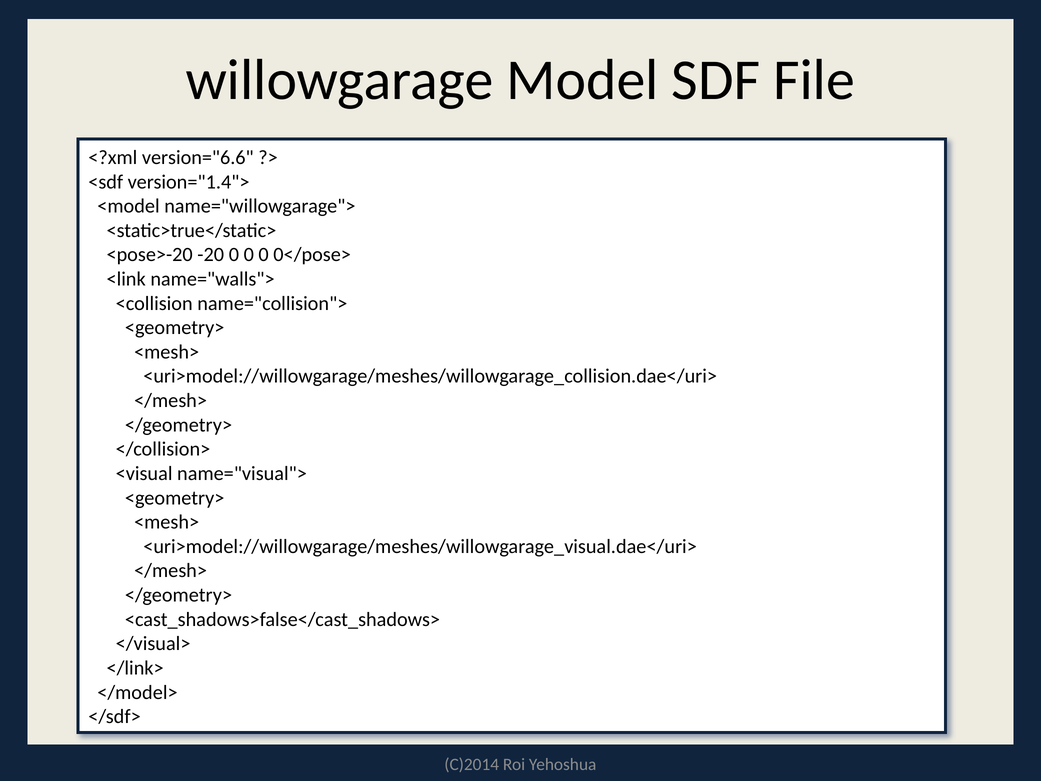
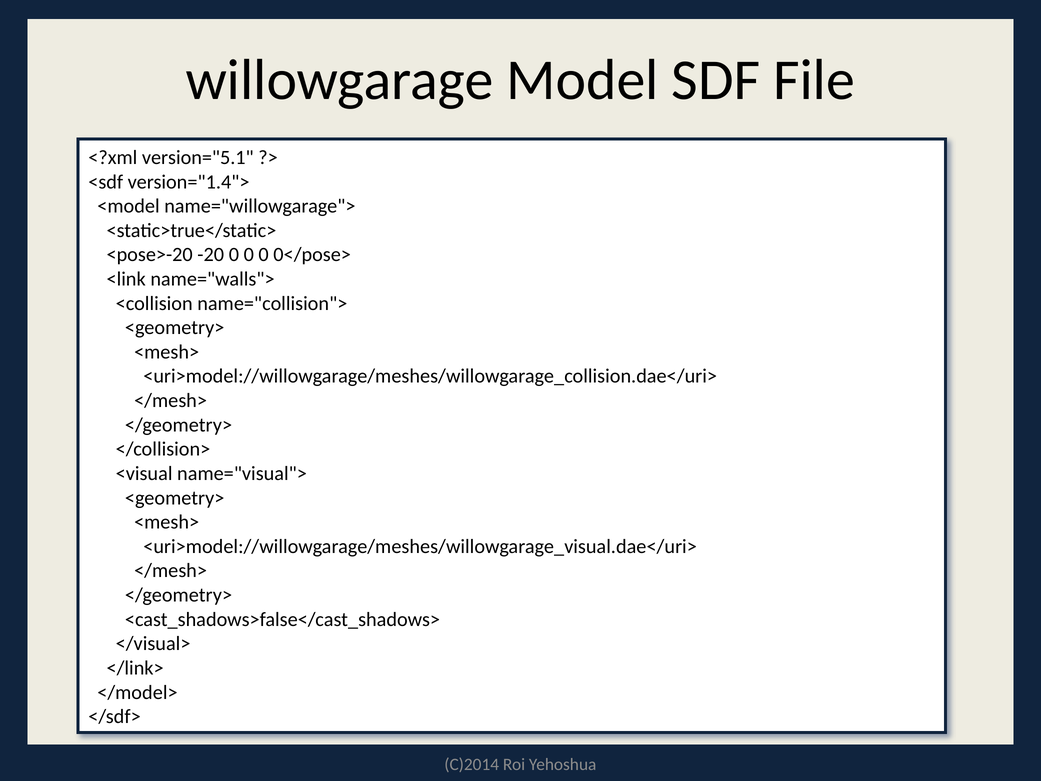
version="6.6: version="6.6 -> version="5.1
